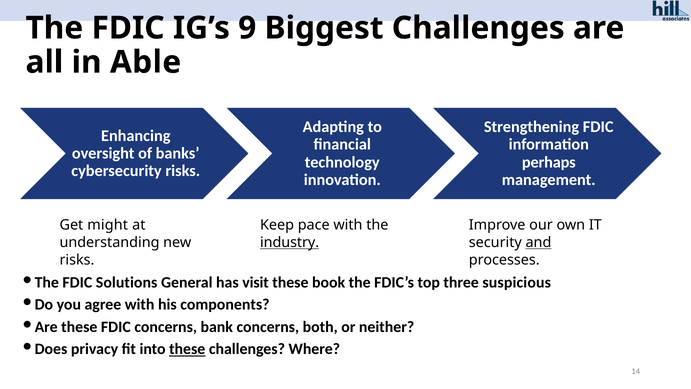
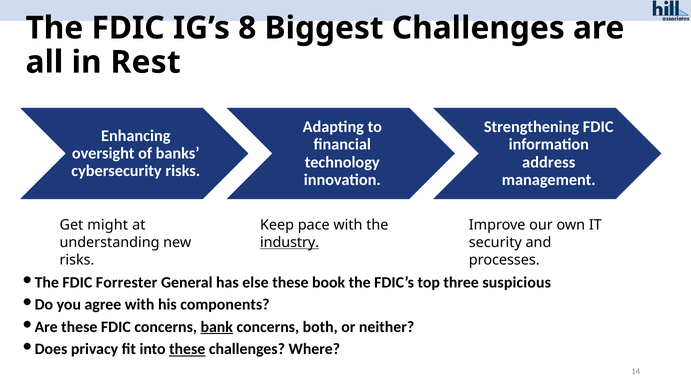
9: 9 -> 8
Able: Able -> Rest
perhaps: perhaps -> address
and underline: present -> none
Solutions: Solutions -> Forrester
visit: visit -> else
bank underline: none -> present
